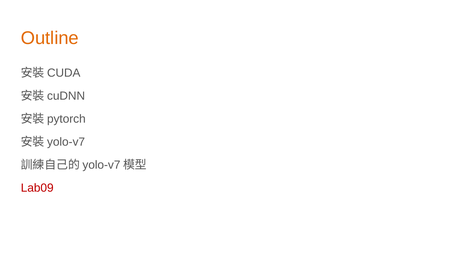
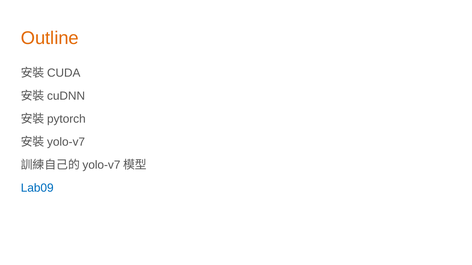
Lab09 colour: red -> blue
